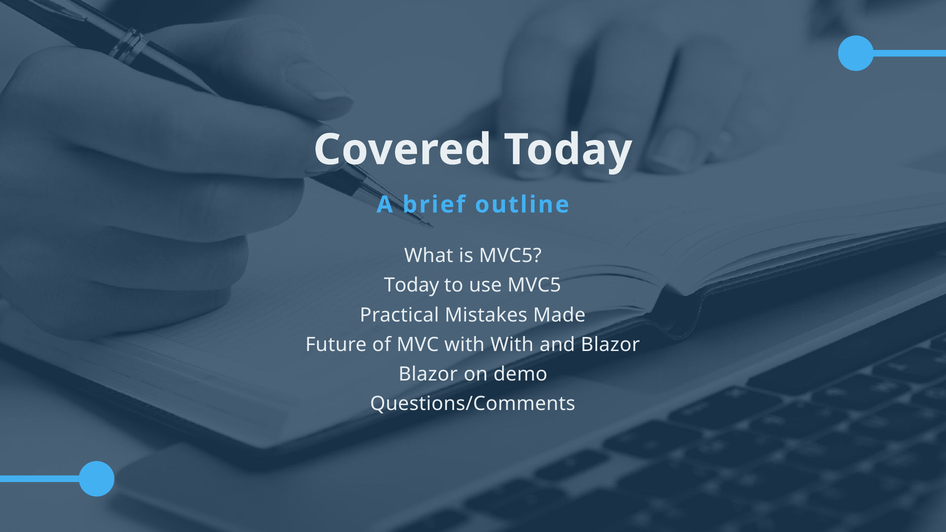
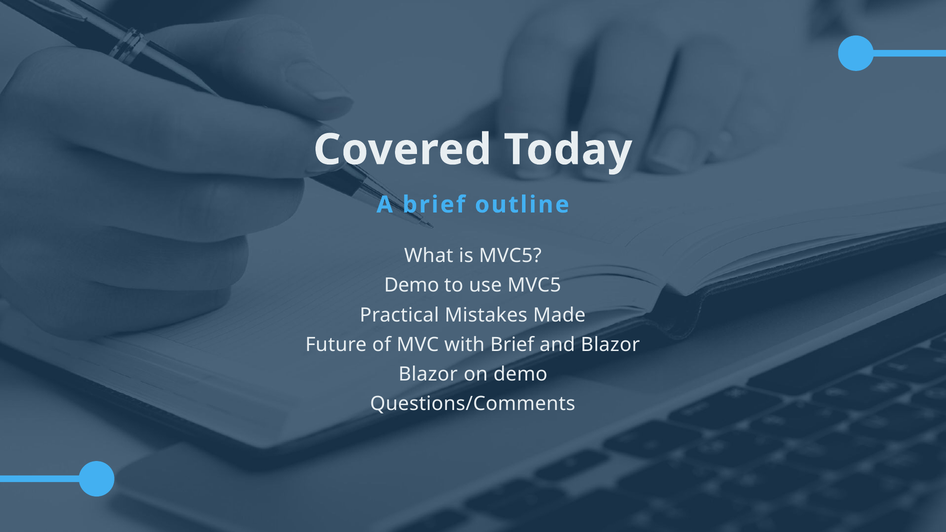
Today at (412, 286): Today -> Demo
with With: With -> Brief
